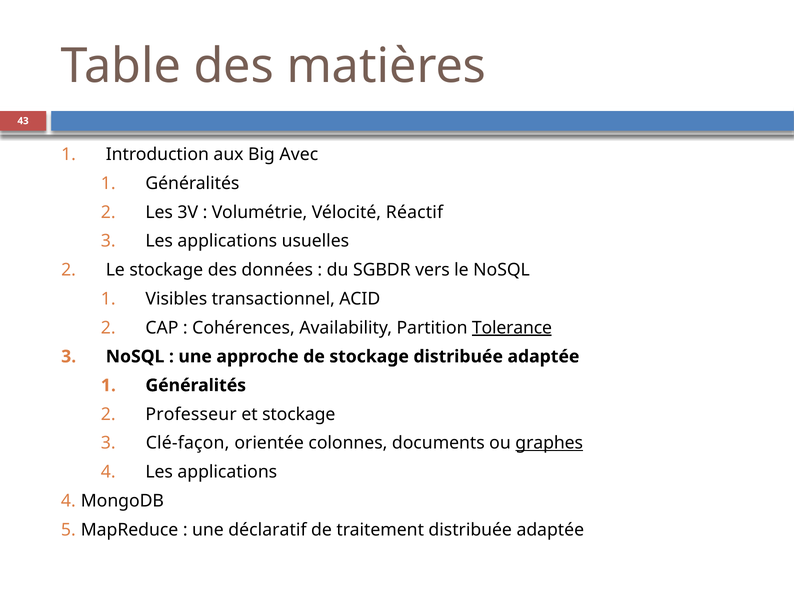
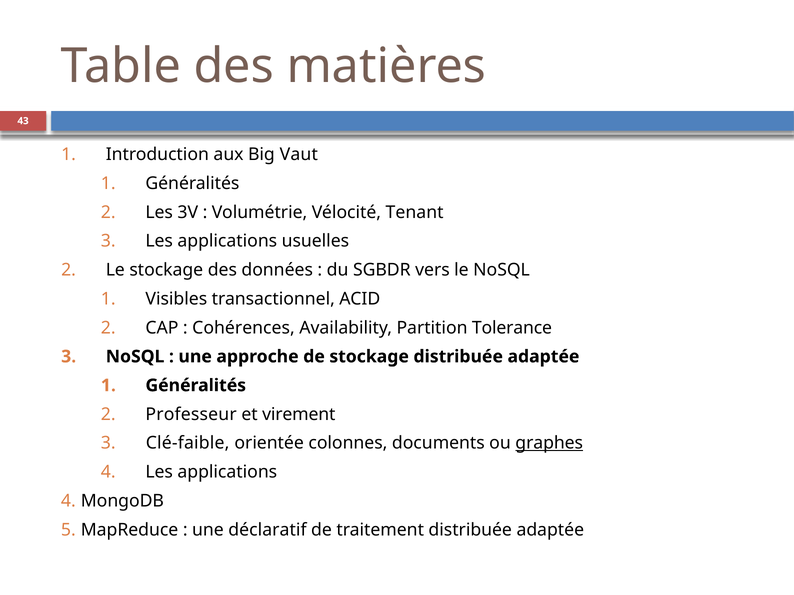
Avec: Avec -> Vaut
Réactif: Réactif -> Tenant
Tolerance underline: present -> none
et stockage: stockage -> virement
Clé-façon: Clé-façon -> Clé-faible
